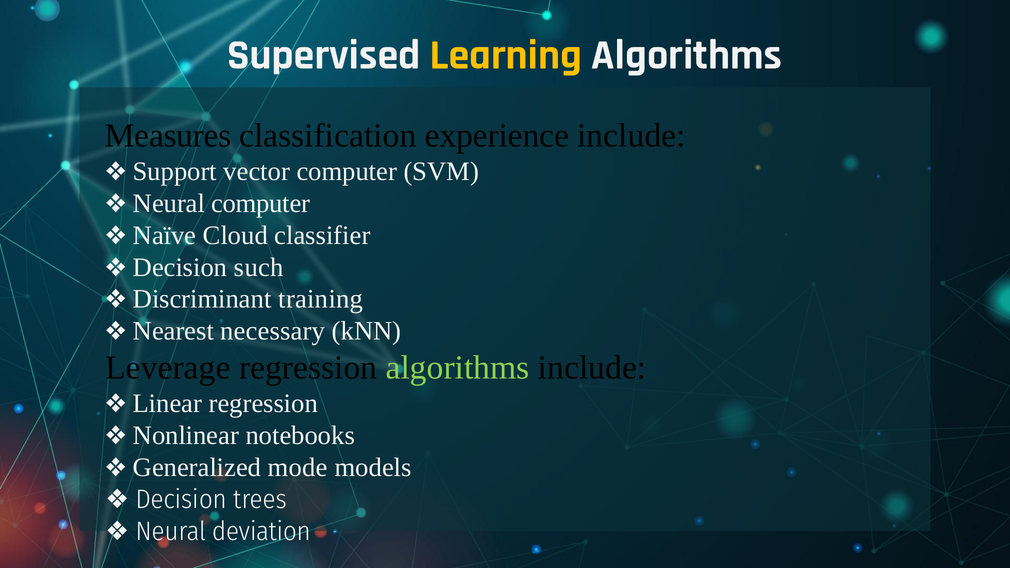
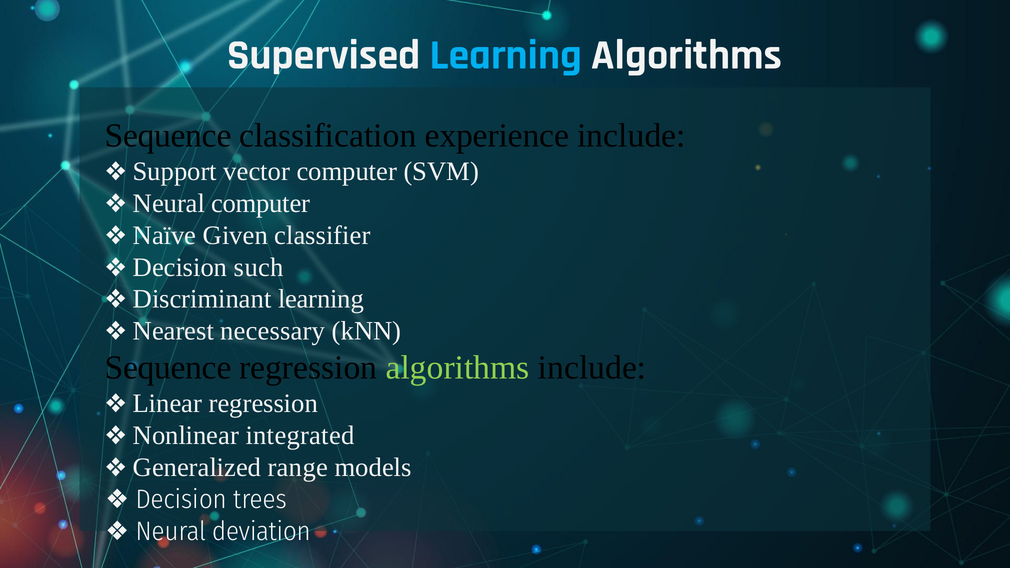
Learning at (506, 55) colour: yellow -> light blue
Measures at (168, 136): Measures -> Sequence
Cloud: Cloud -> Given
training at (321, 299): training -> learning
Leverage at (168, 368): Leverage -> Sequence
notebooks: notebooks -> integrated
mode: mode -> range
